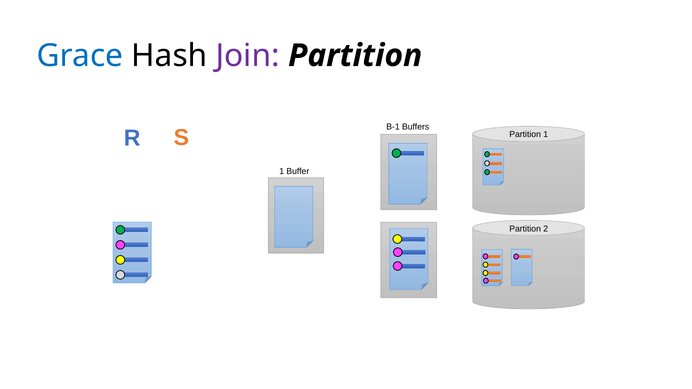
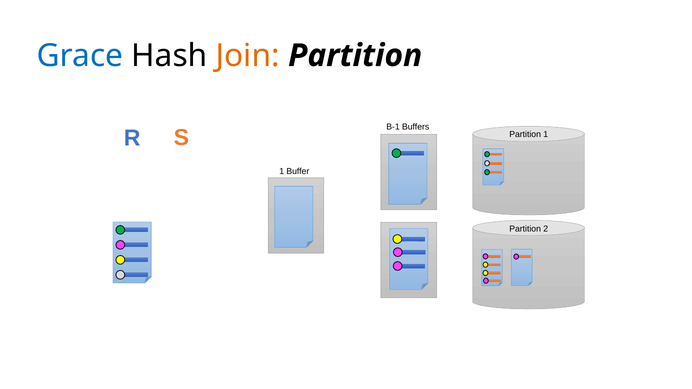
Join colour: purple -> orange
